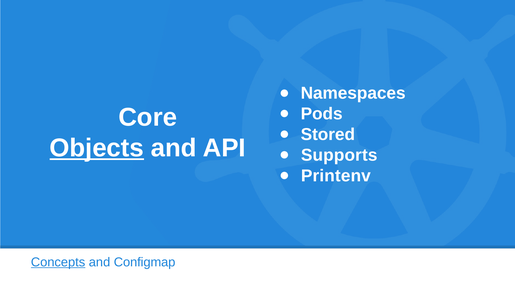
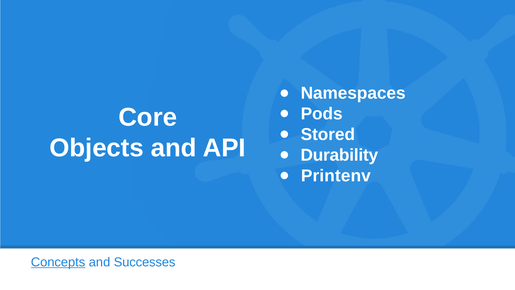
Objects underline: present -> none
Supports: Supports -> Durability
Configmap: Configmap -> Successes
